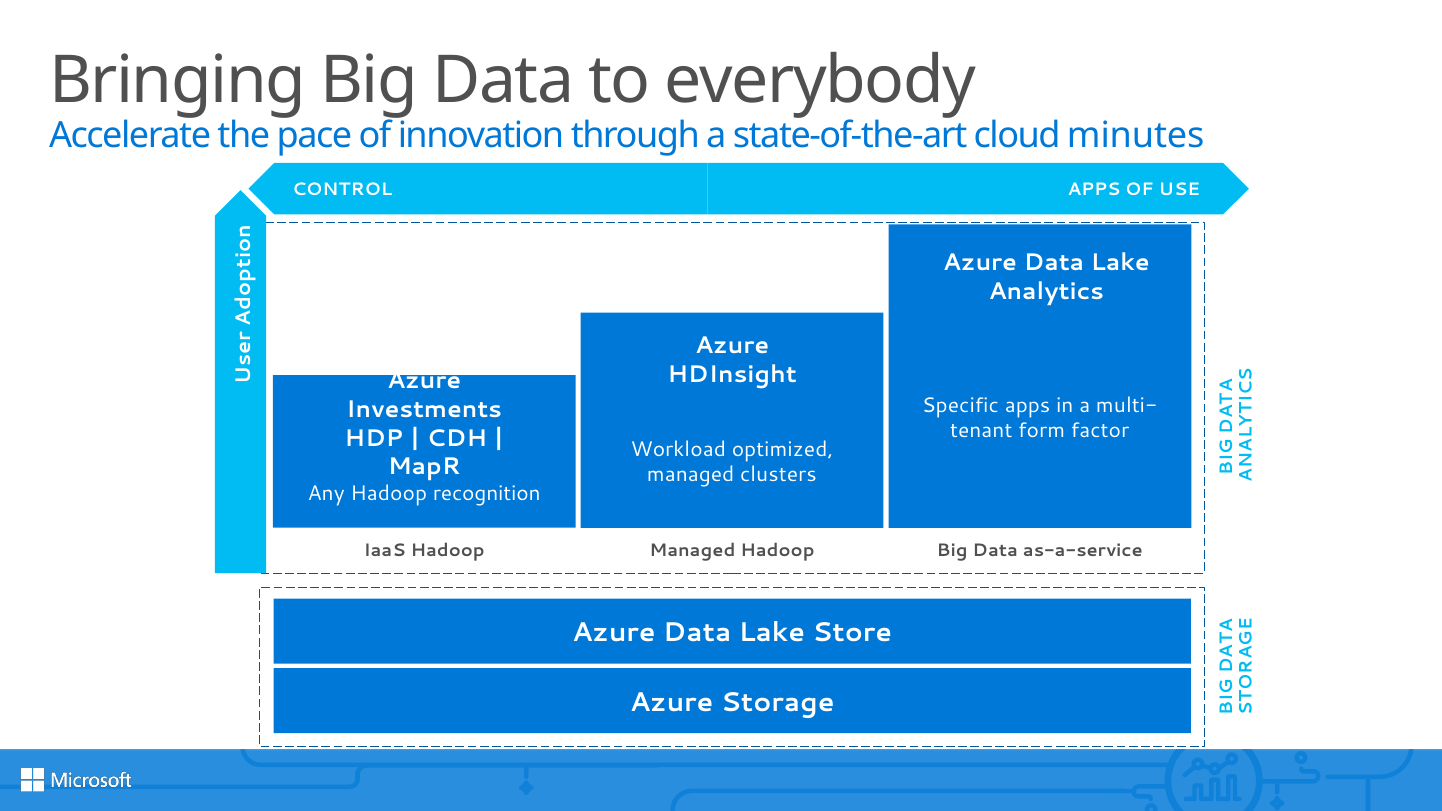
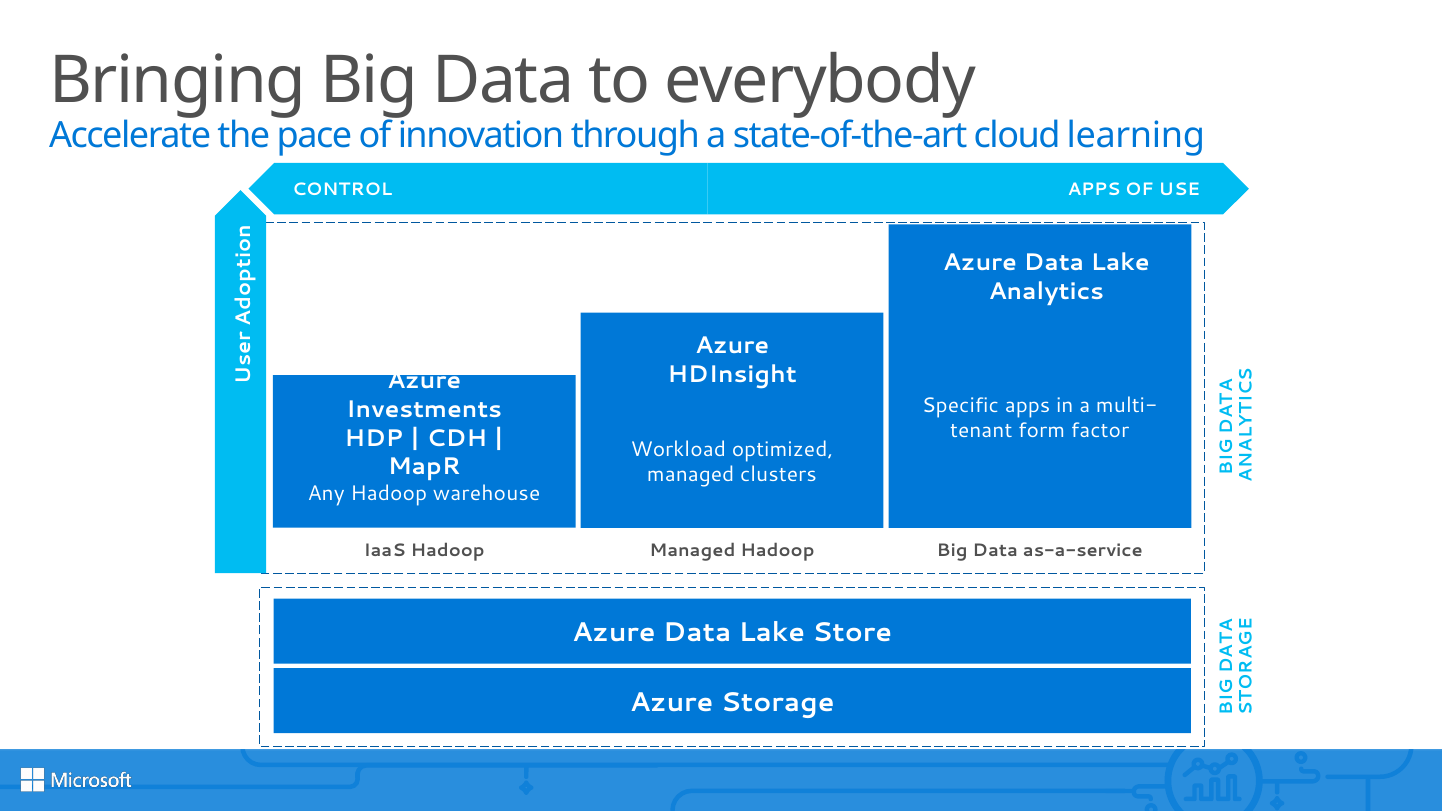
minutes: minutes -> learning
recognition: recognition -> warehouse
